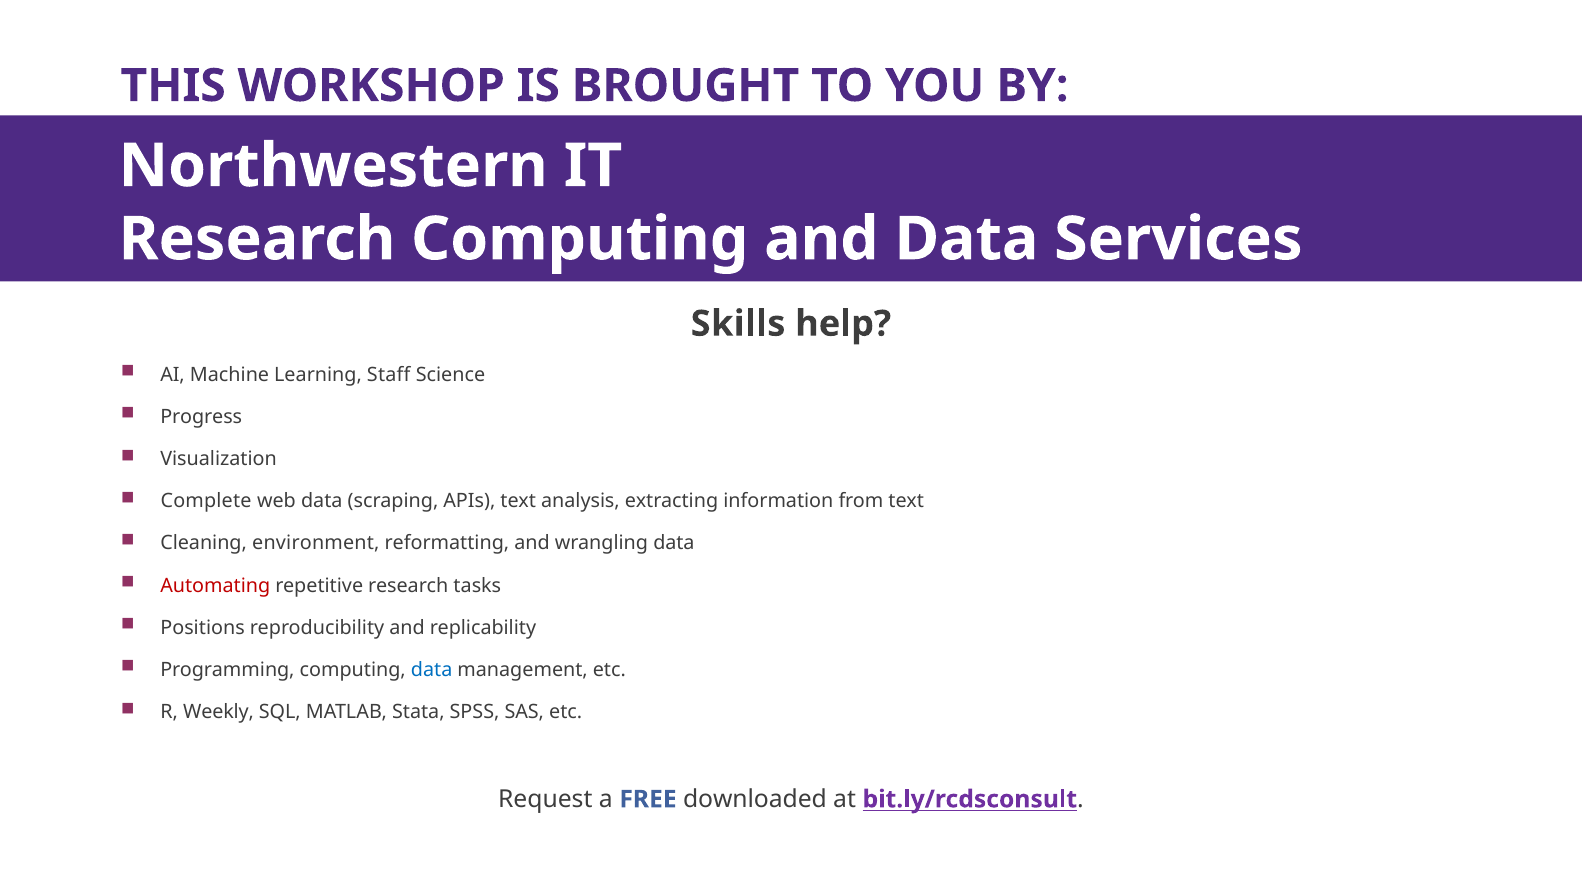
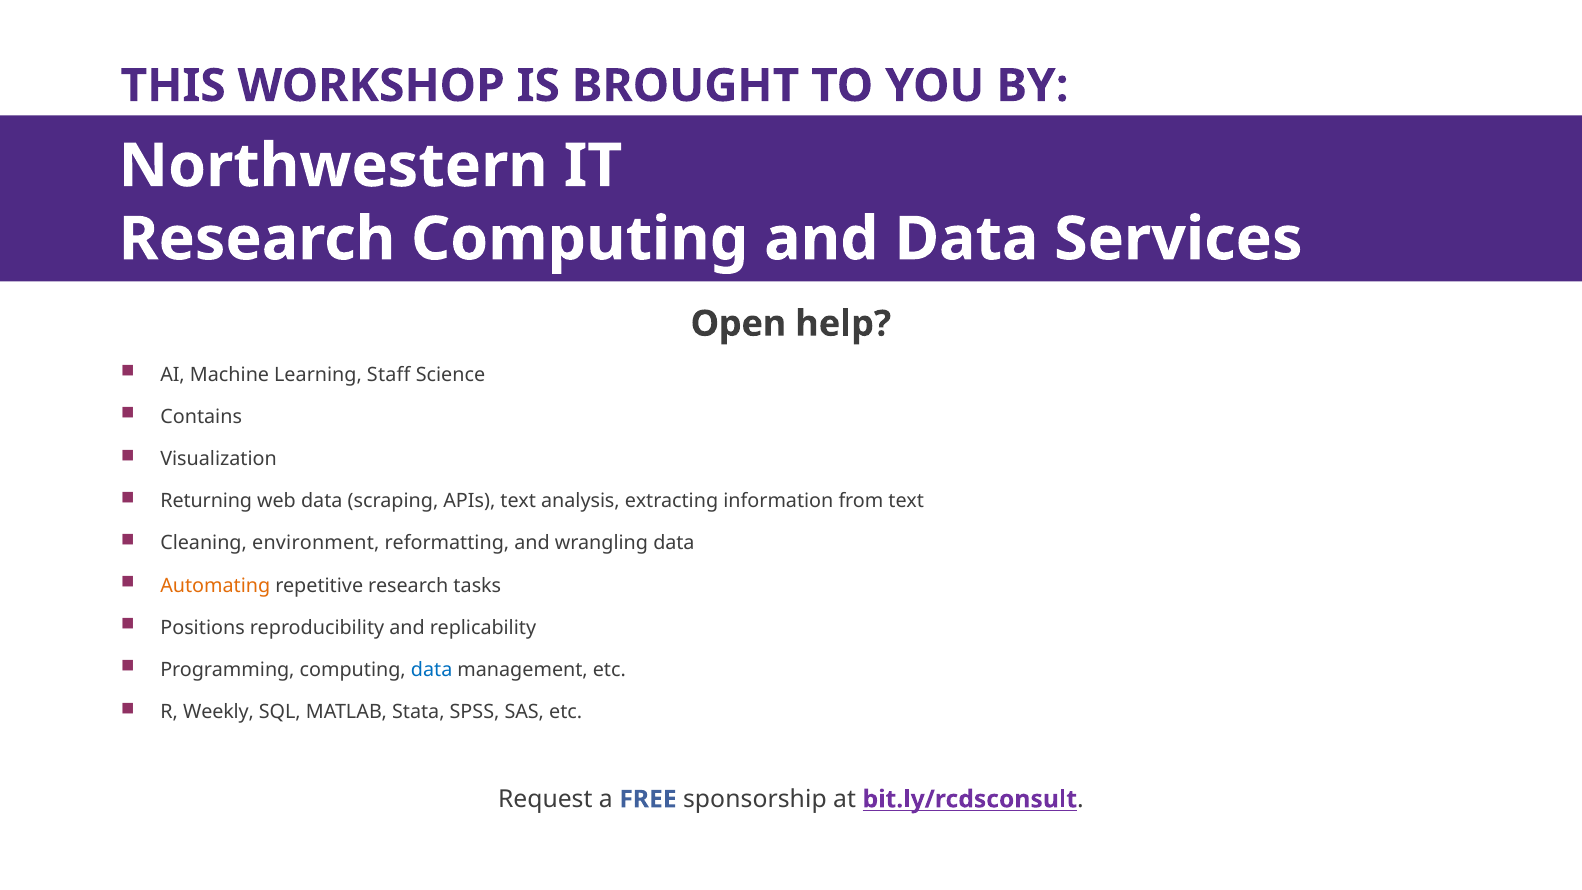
Skills: Skills -> Open
Progress: Progress -> Contains
Complete: Complete -> Returning
Automating colour: red -> orange
downloaded: downloaded -> sponsorship
